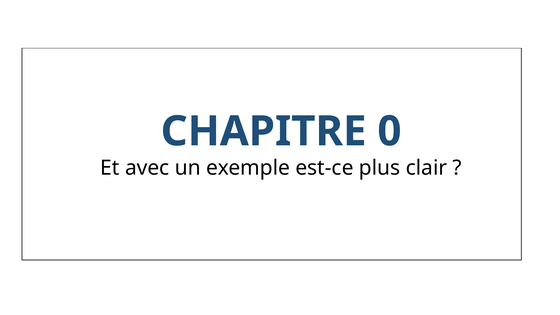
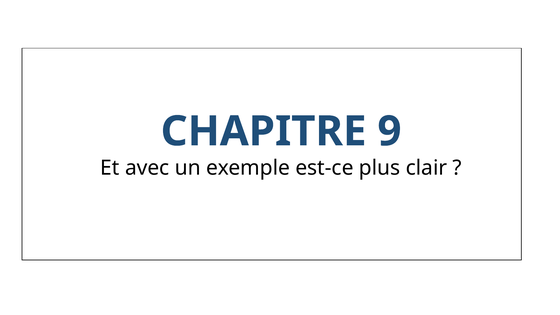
0: 0 -> 9
